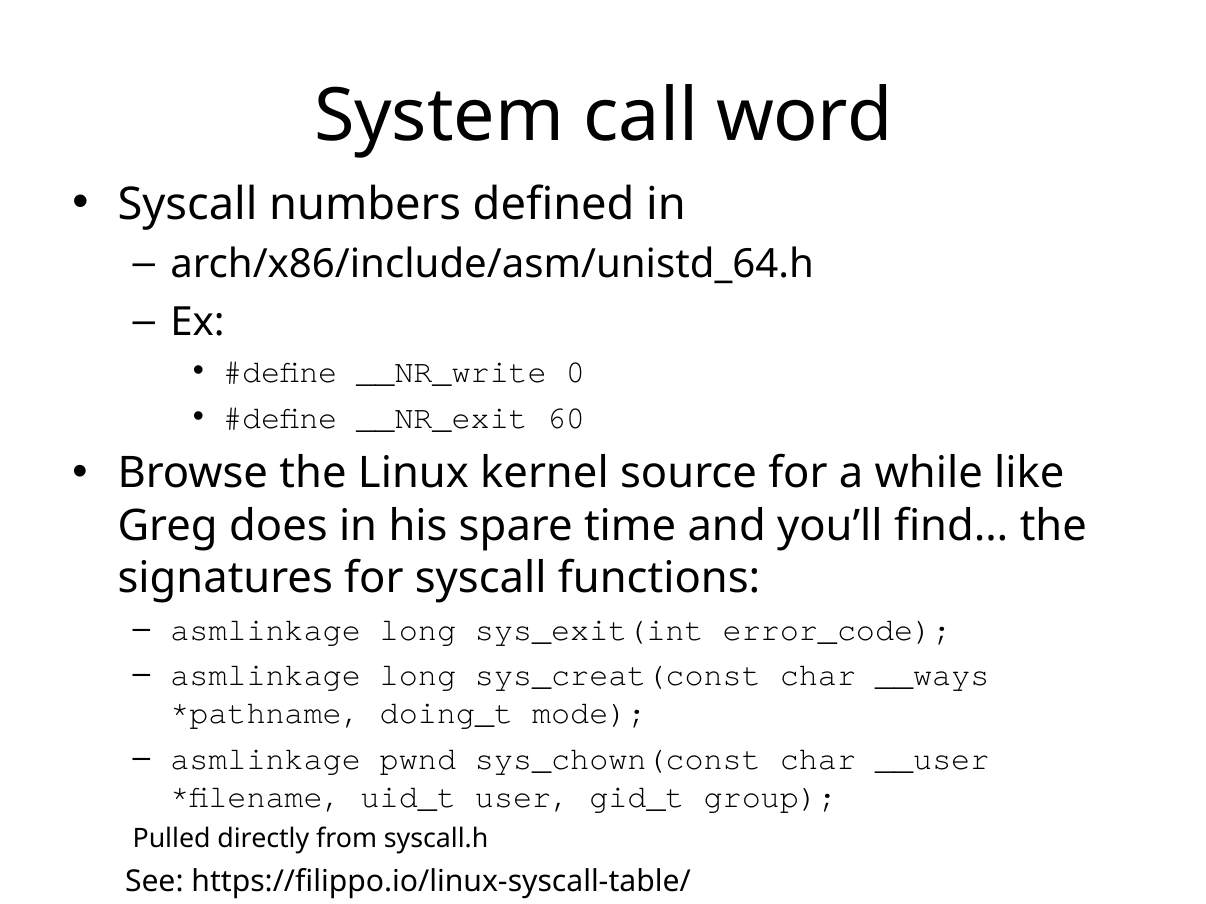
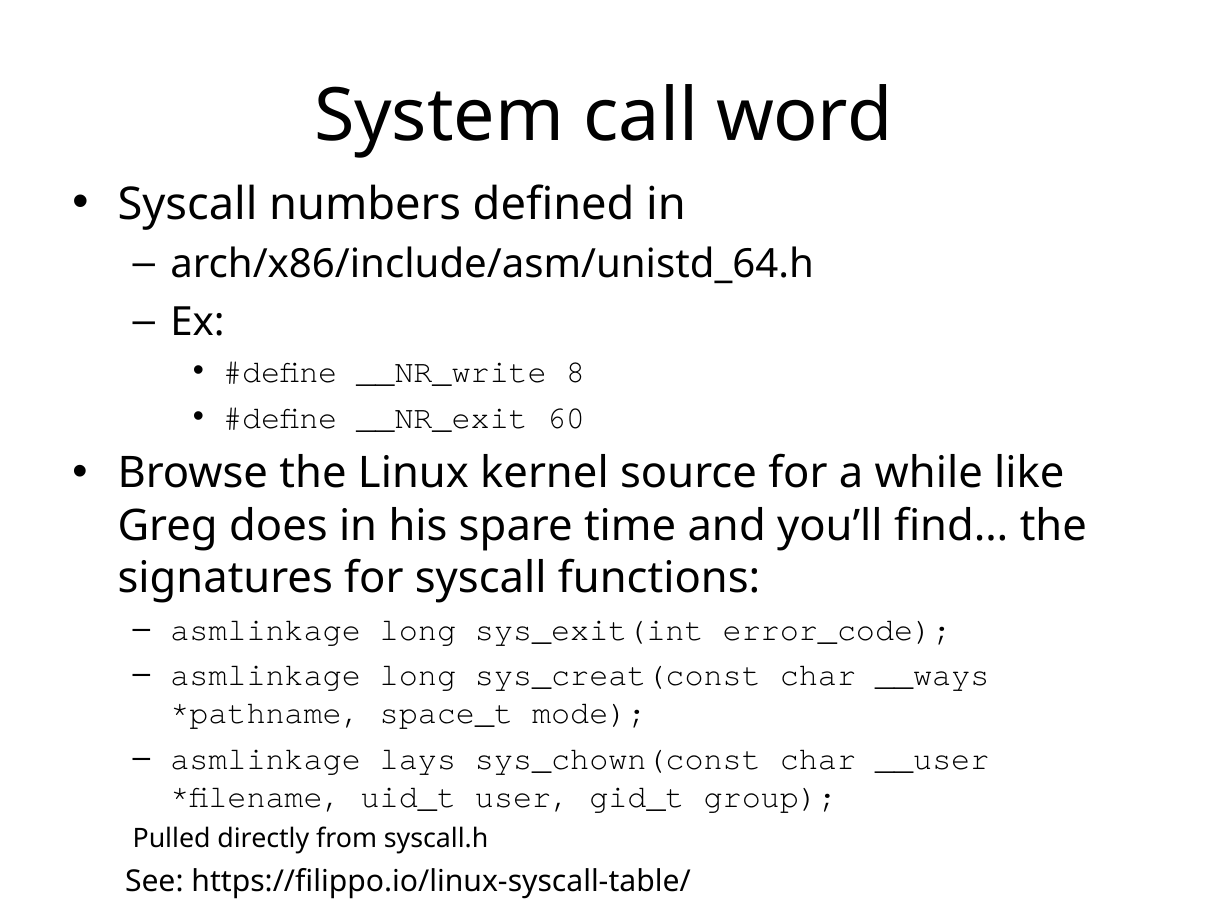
0: 0 -> 8
doing_t: doing_t -> space_t
pwnd: pwnd -> lays
